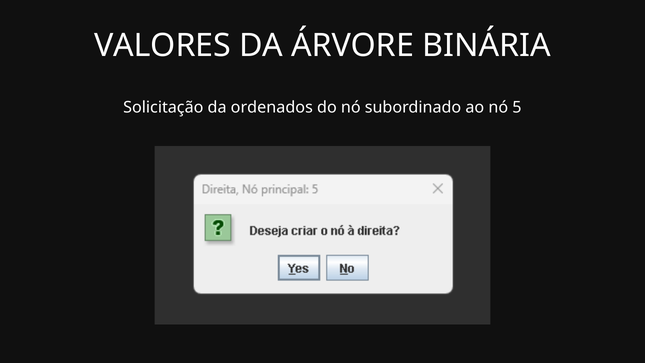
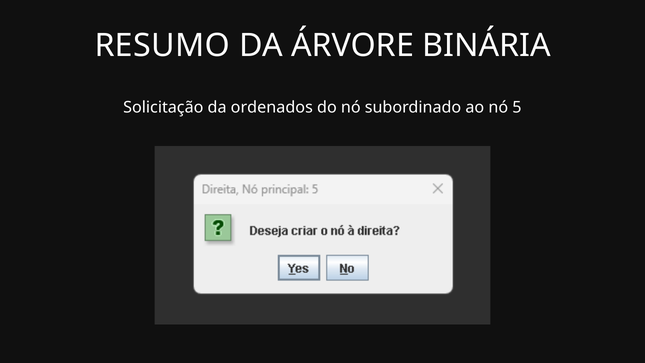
VALORES: VALORES -> RESUMO
